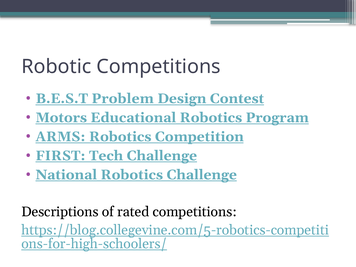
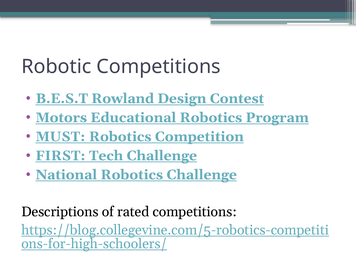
Problem: Problem -> Rowland
ARMS: ARMS -> MUST
